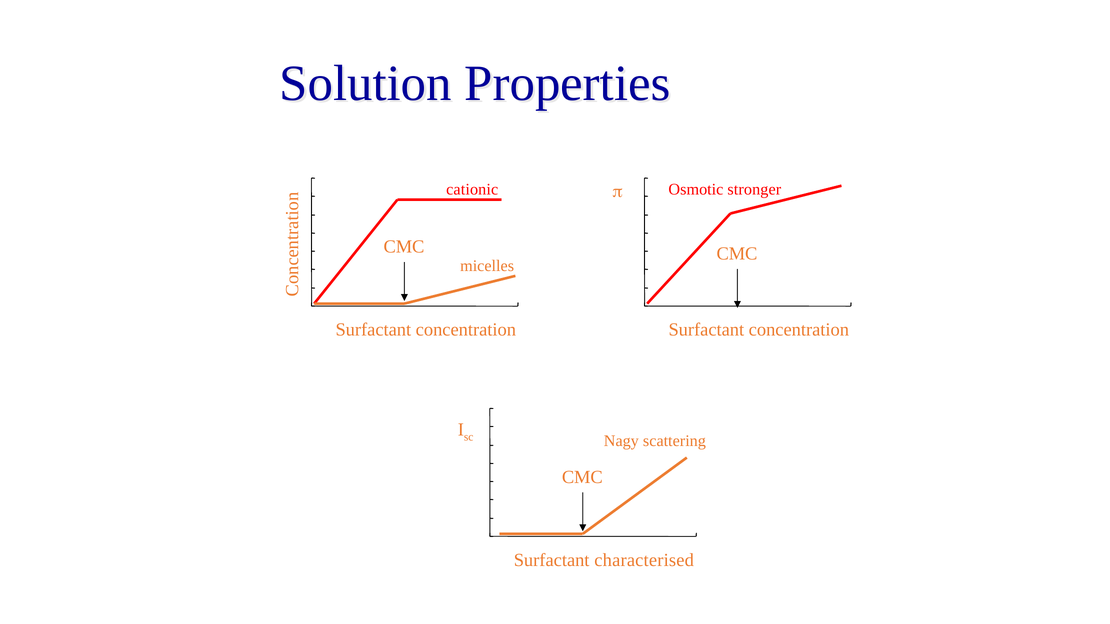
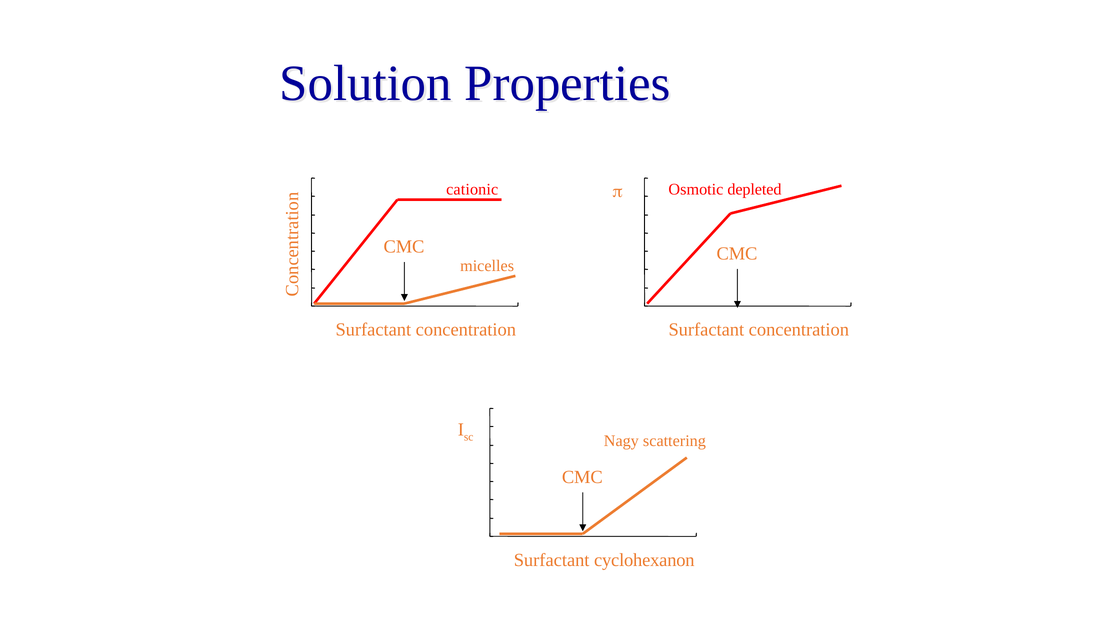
stronger: stronger -> depleted
characterised: characterised -> cyclohexanon
